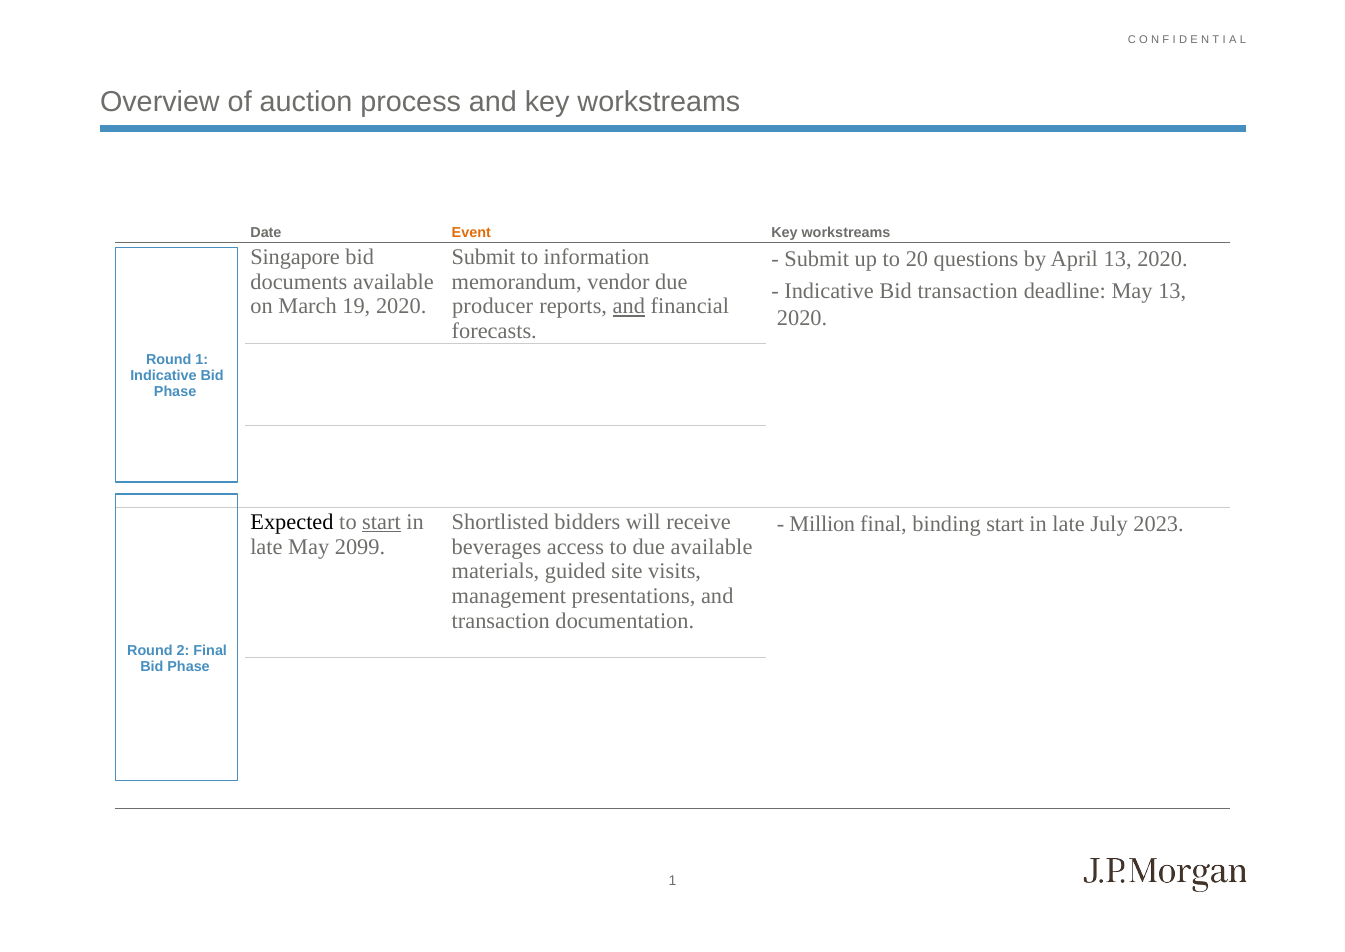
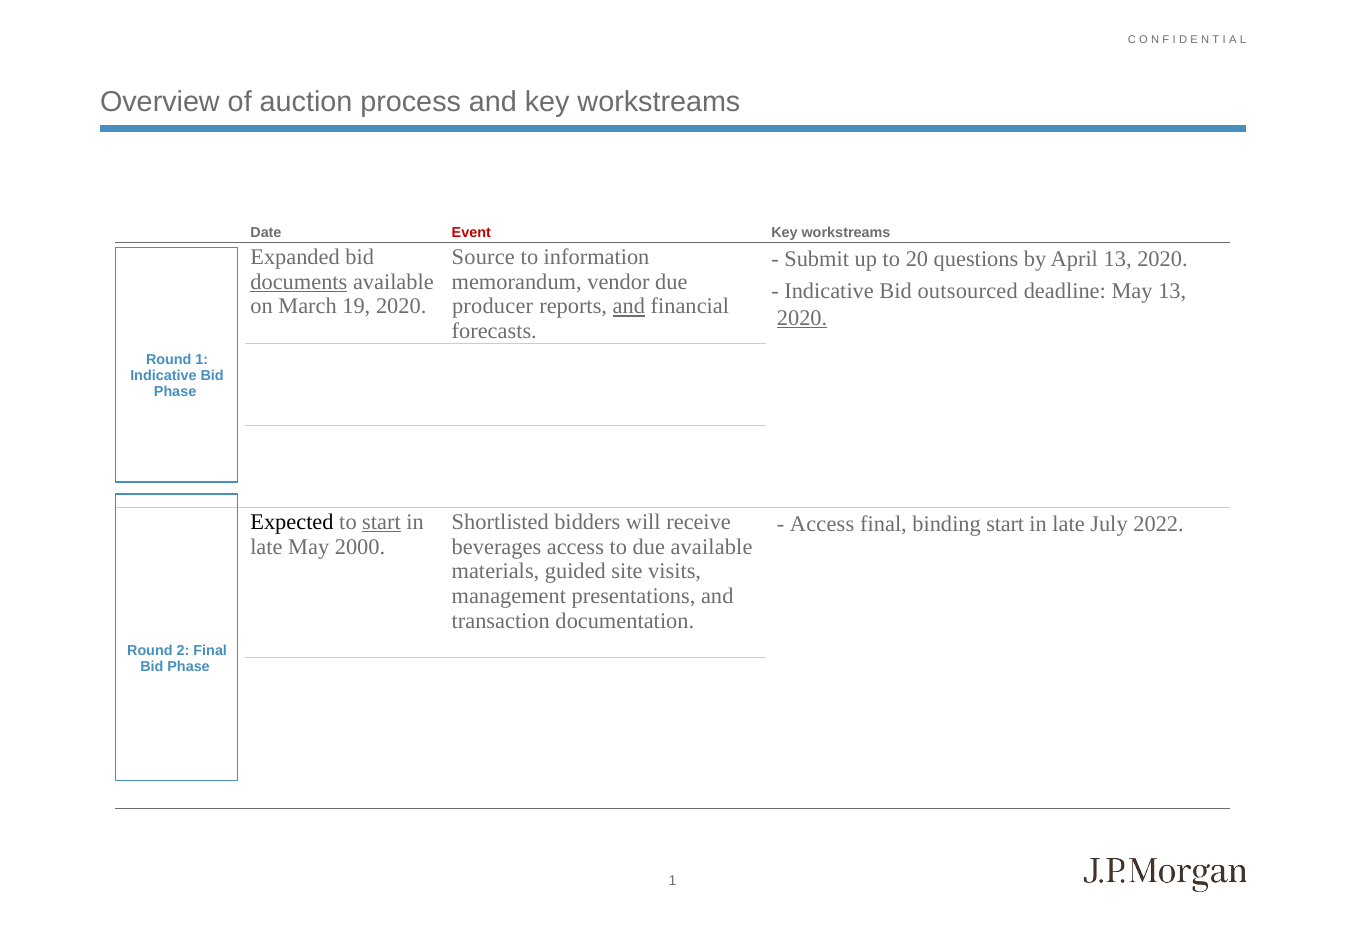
Event colour: orange -> red
Singapore: Singapore -> Expanded
Submit at (484, 257): Submit -> Source
documents underline: none -> present
Bid transaction: transaction -> outsourced
2020 at (802, 318) underline: none -> present
Million at (822, 524): Million -> Access
2023: 2023 -> 2022
2099: 2099 -> 2000
